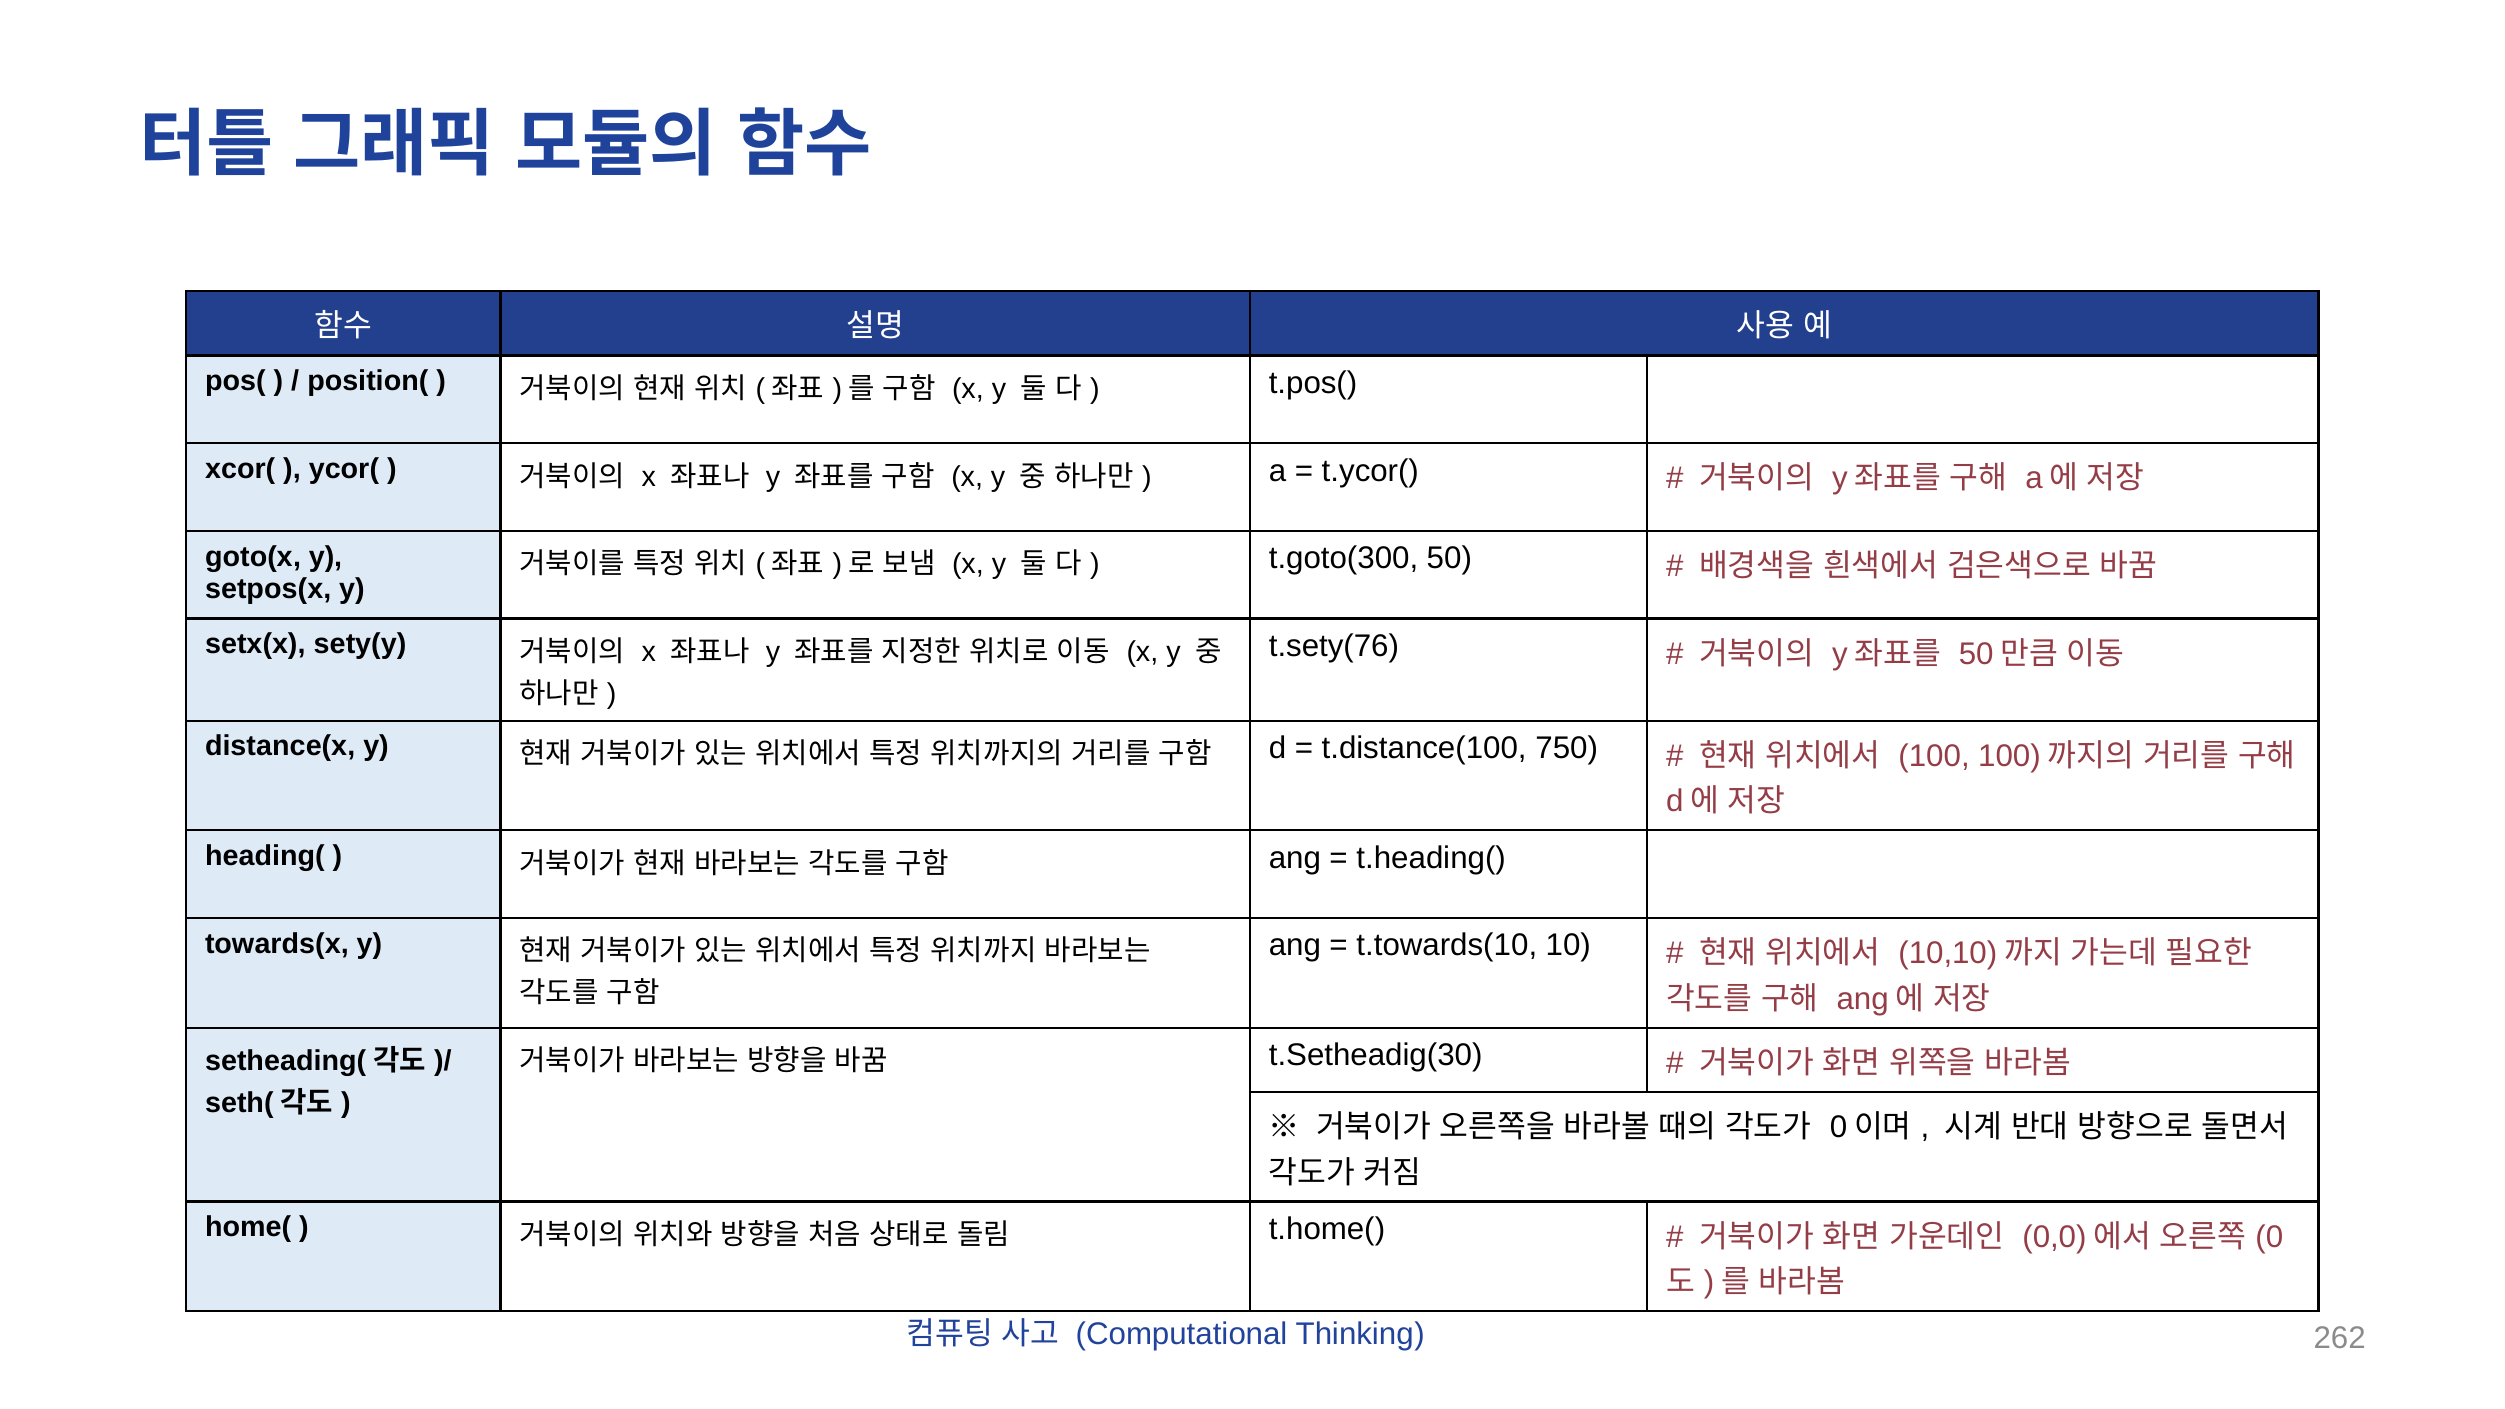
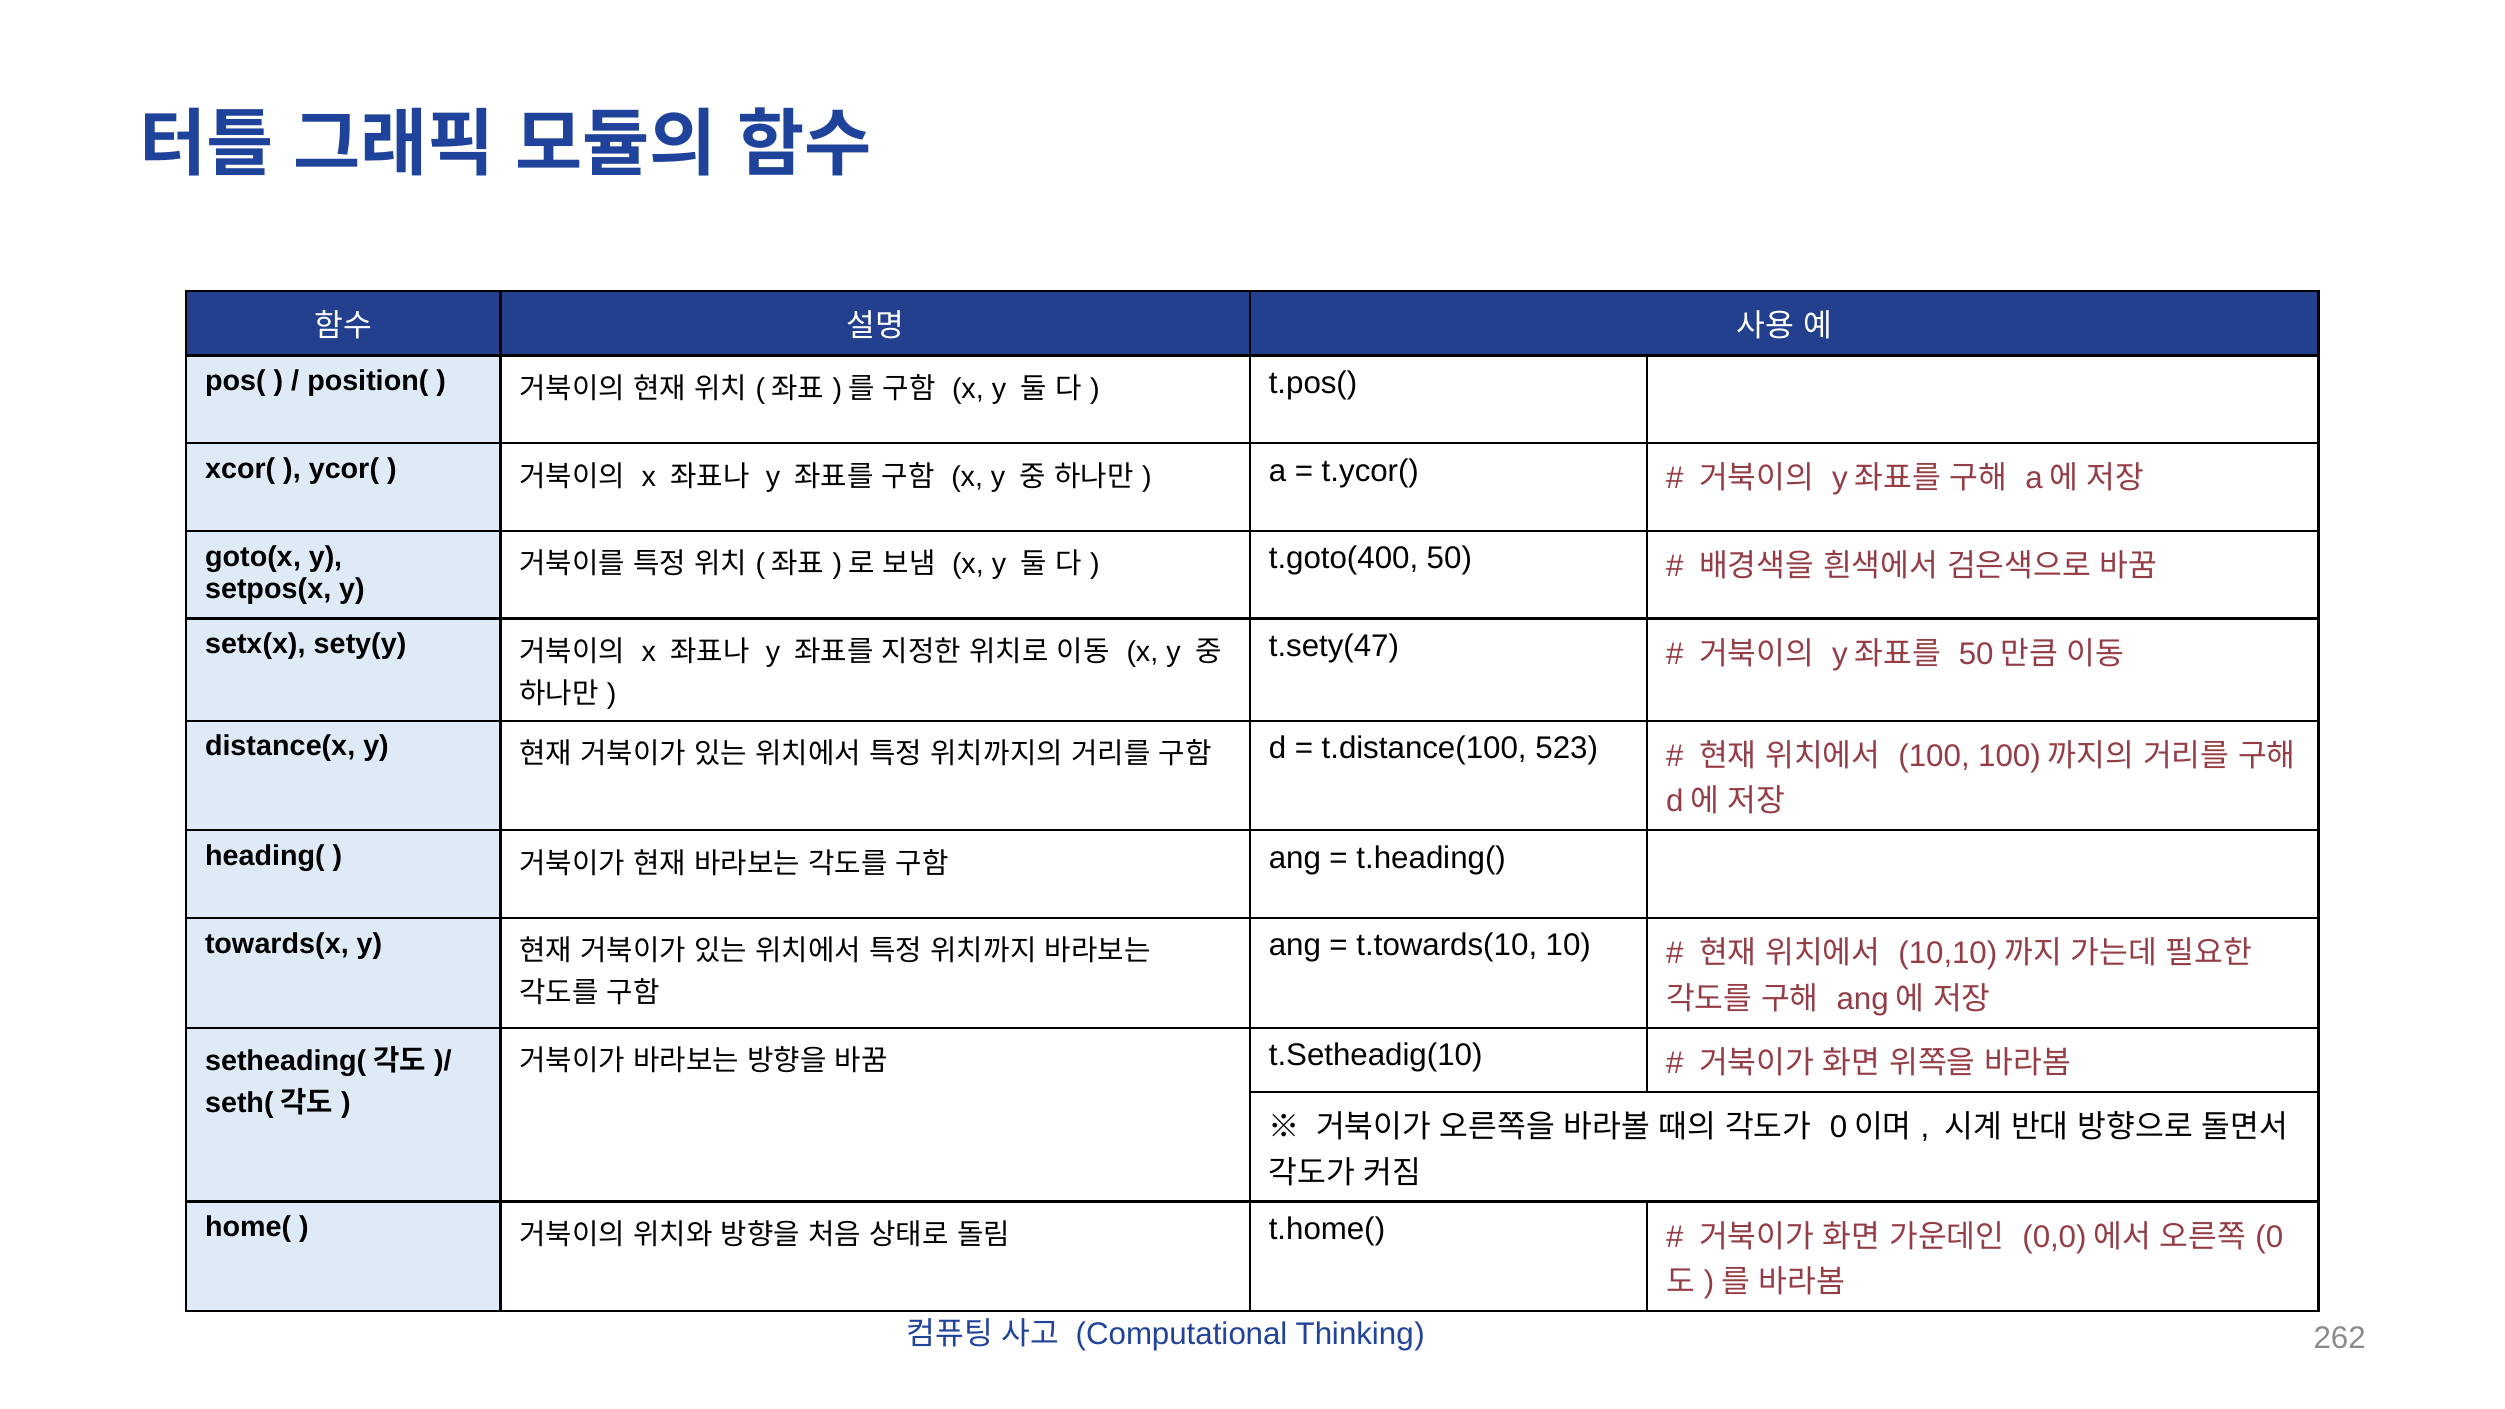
t.goto(300: t.goto(300 -> t.goto(400
t.sety(76: t.sety(76 -> t.sety(47
750: 750 -> 523
t.Setheadig(30: t.Setheadig(30 -> t.Setheadig(10
